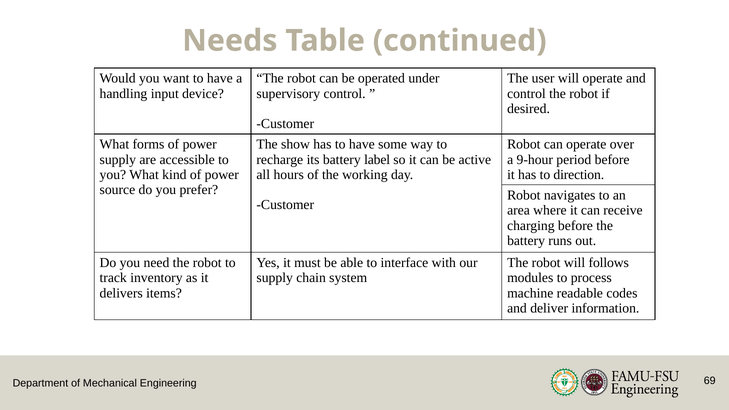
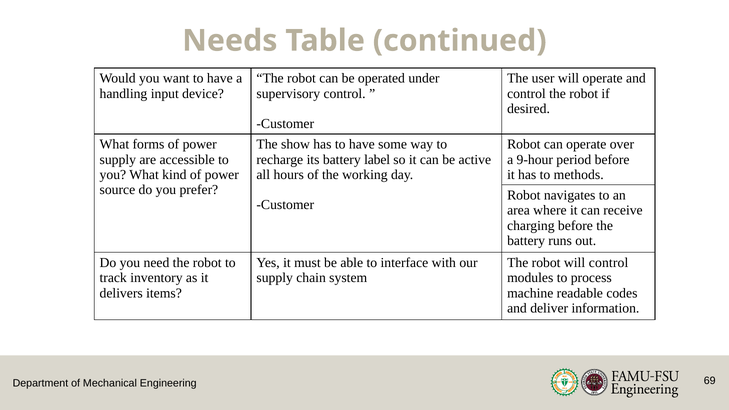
direction: direction -> methods
will follows: follows -> control
